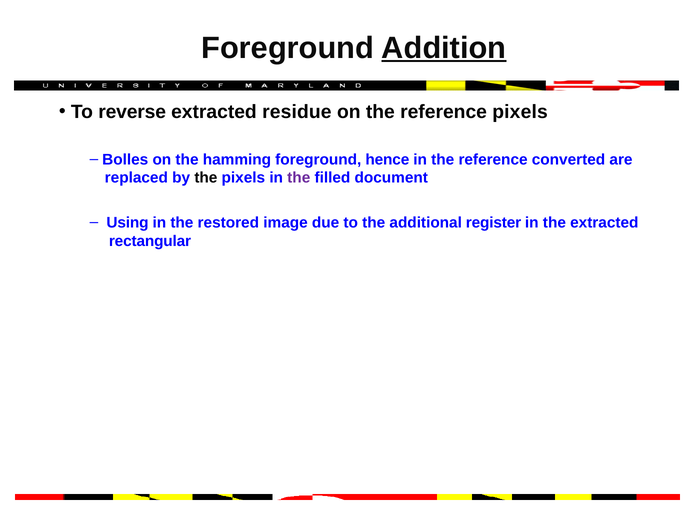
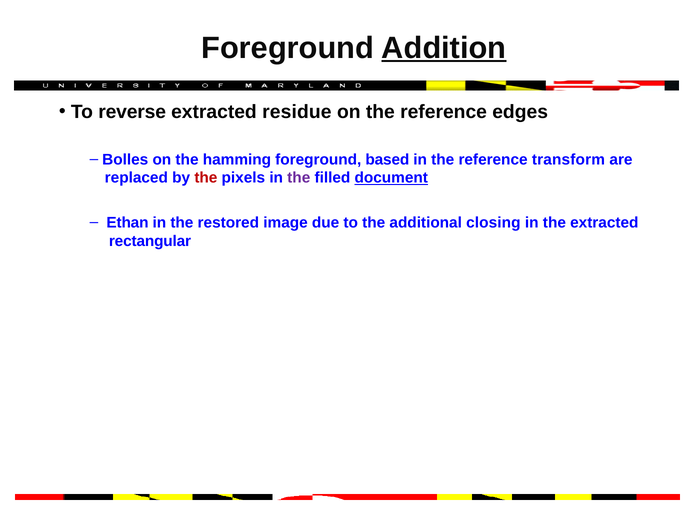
reference pixels: pixels -> edges
hence: hence -> based
converted: converted -> transform
the at (206, 178) colour: black -> red
document underline: none -> present
Using: Using -> Ethan
register: register -> closing
